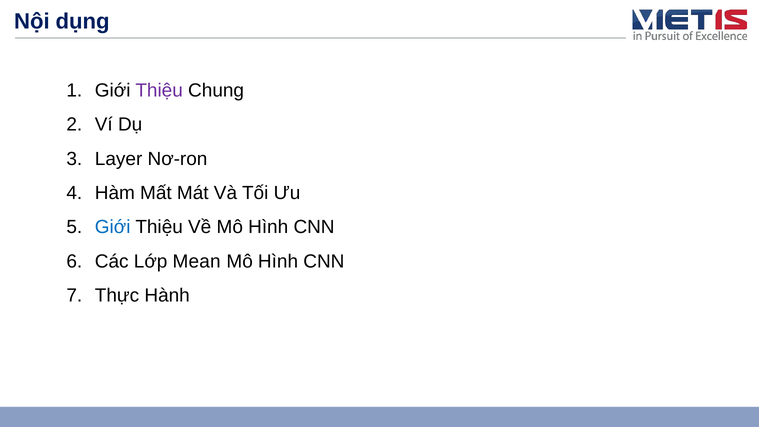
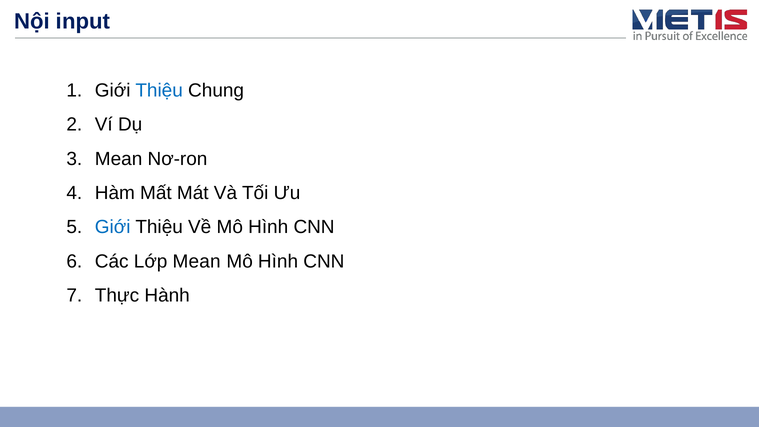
dụng: dụng -> input
Thiệu at (159, 91) colour: purple -> blue
Layer at (119, 159): Layer -> Mean
